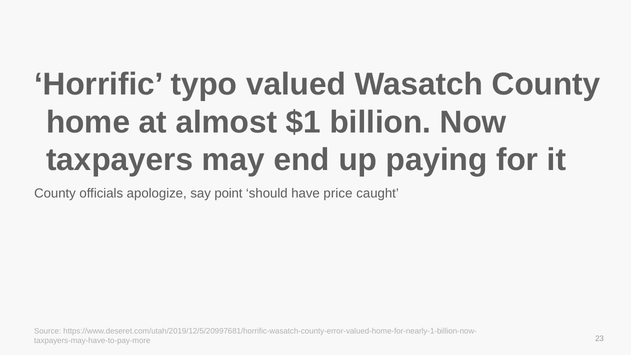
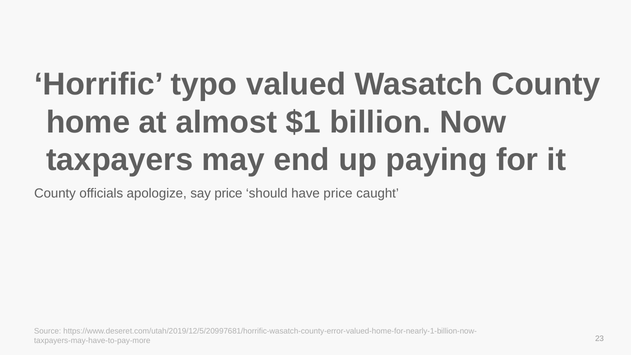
say point: point -> price
